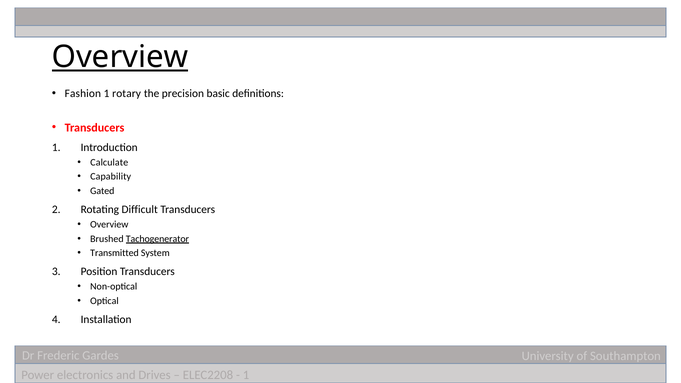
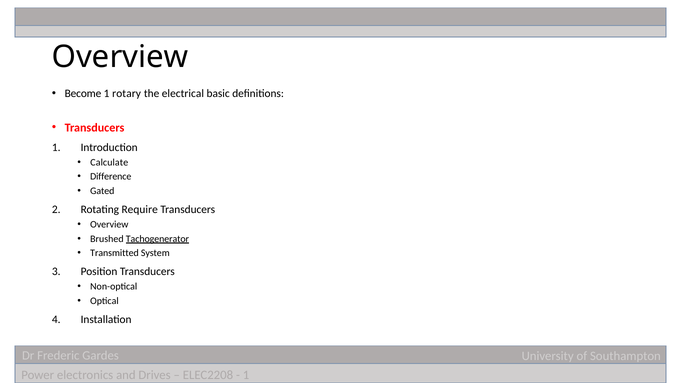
Overview at (120, 57) underline: present -> none
Fashion: Fashion -> Become
precision: precision -> electrical
Capability: Capability -> Difference
Difficult: Difficult -> Require
